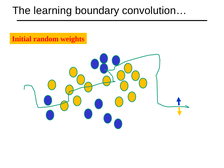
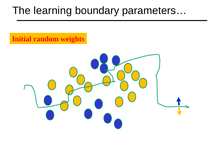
convolution…: convolution… -> parameters…
